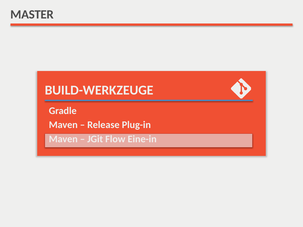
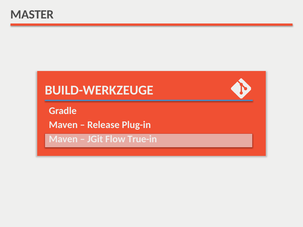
Eine-in: Eine-in -> True-in
